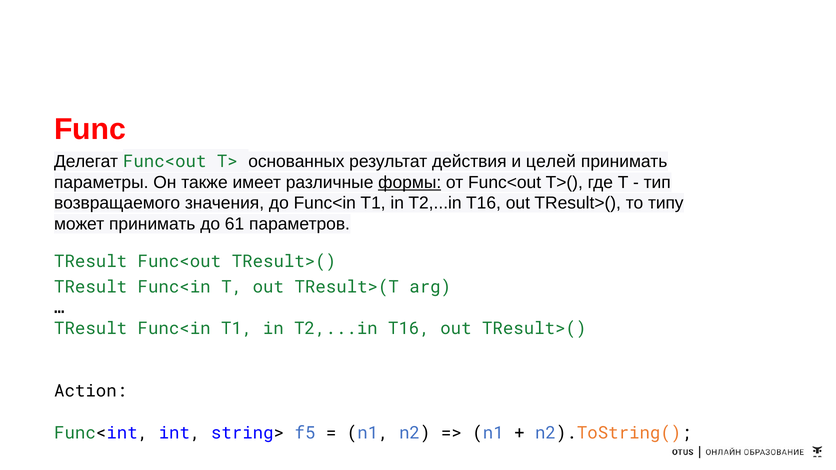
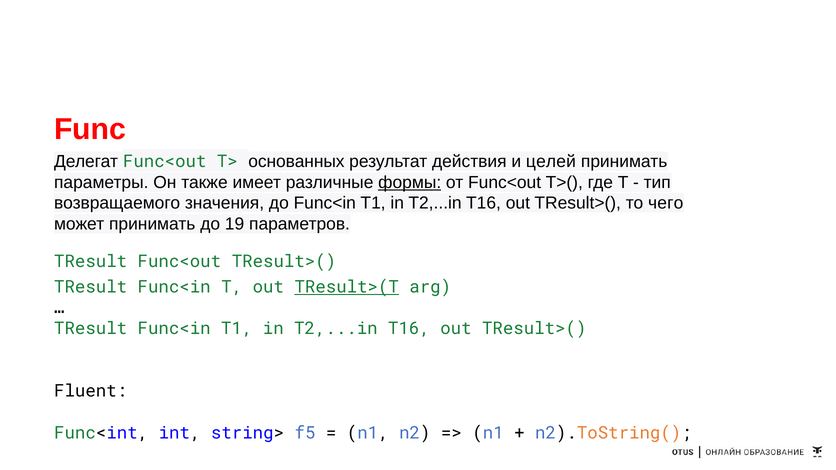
типу: типу -> чего
61: 61 -> 19
TResult>(T underline: none -> present
Action: Action -> Fluent
